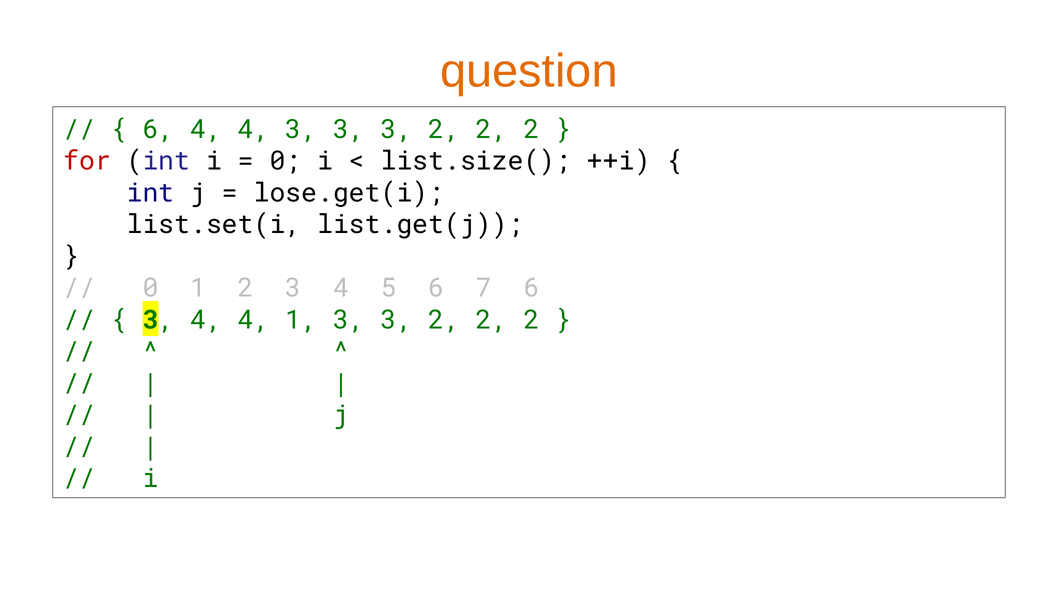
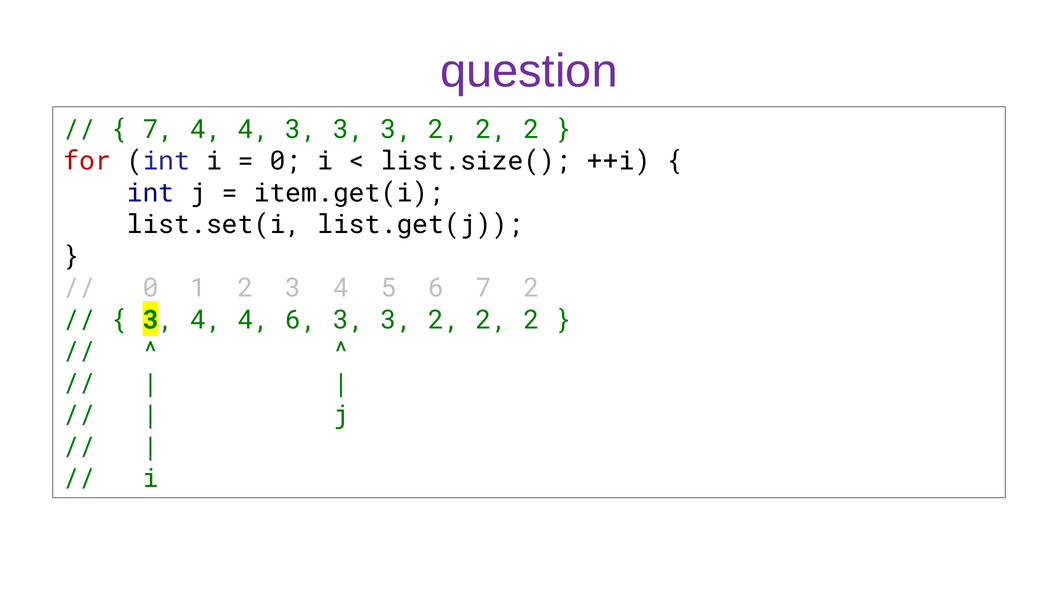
question colour: orange -> purple
6 at (158, 130): 6 -> 7
lose.get(i: lose.get(i -> item.get(i
7 6: 6 -> 2
4 1: 1 -> 6
